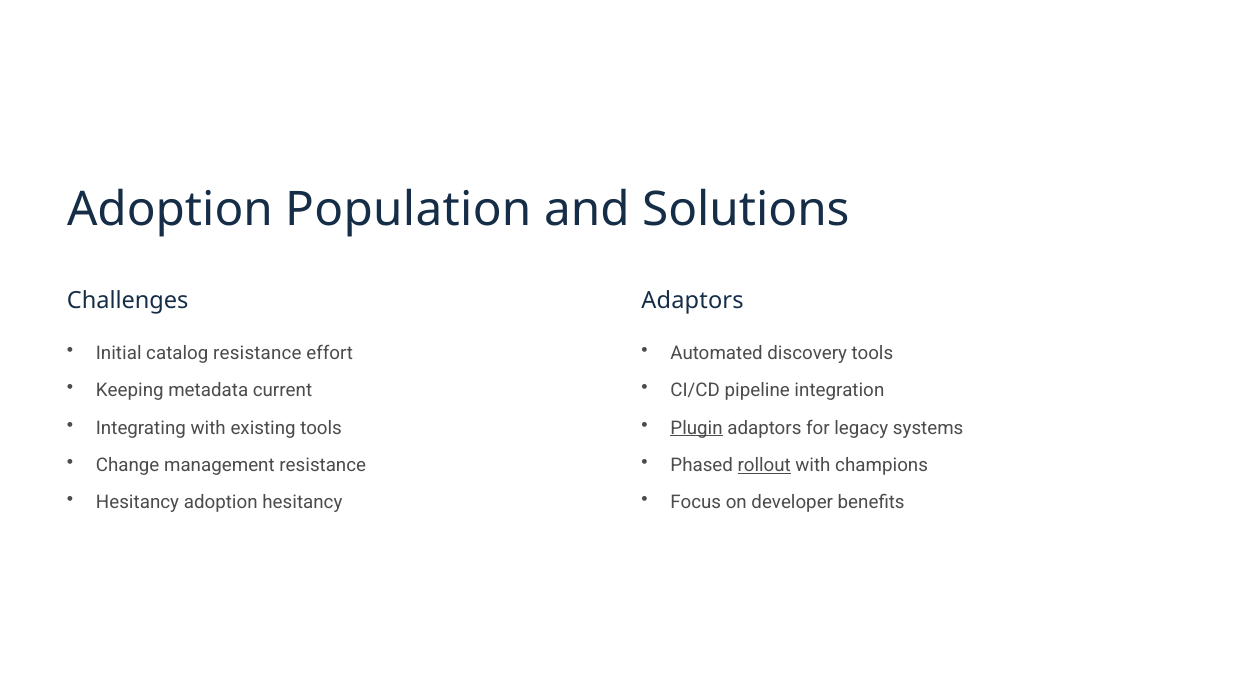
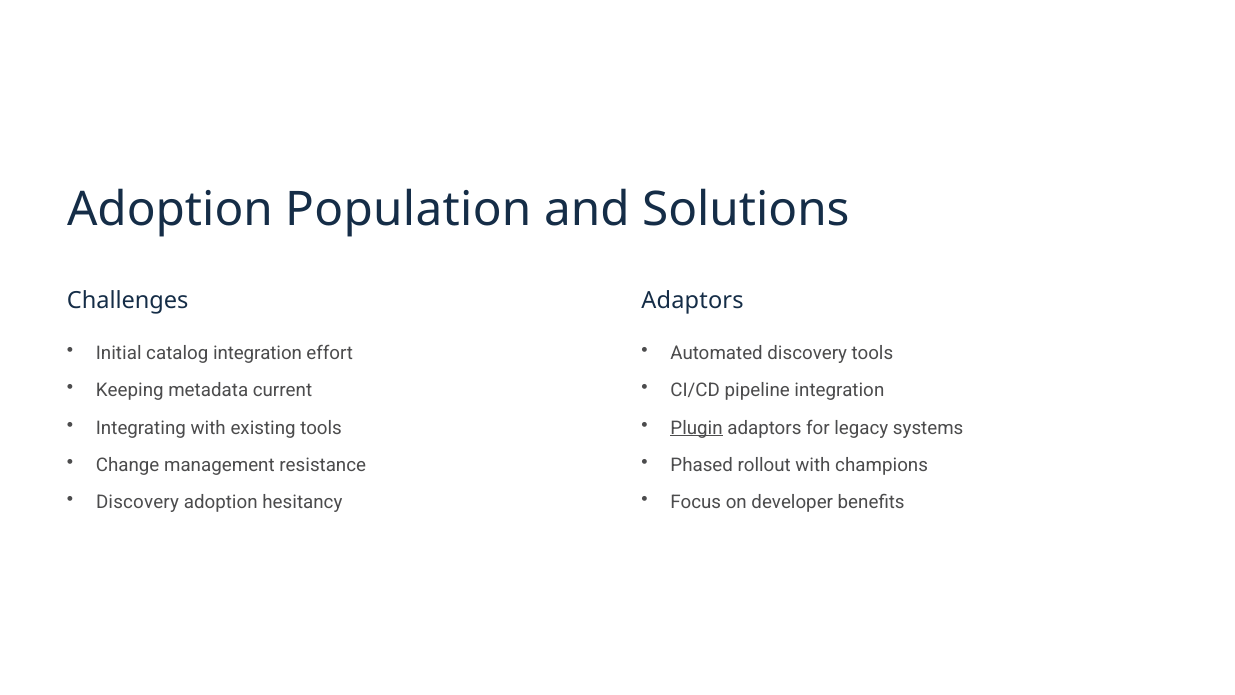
catalog resistance: resistance -> integration
rollout underline: present -> none
Hesitancy at (138, 502): Hesitancy -> Discovery
